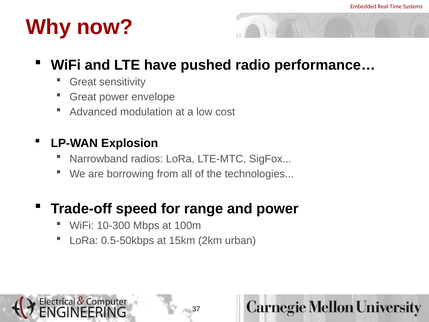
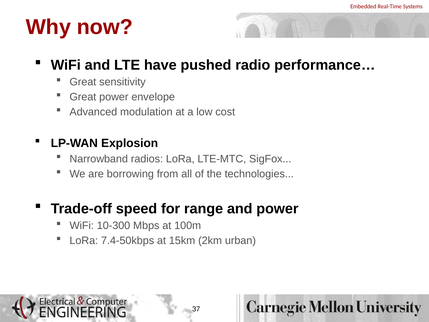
0.5-50kbps: 0.5-50kbps -> 7.4-50kbps
